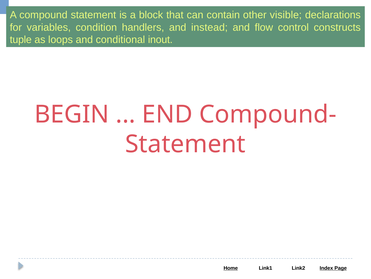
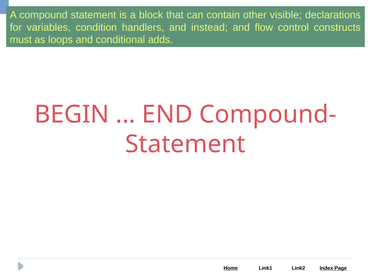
tuple: tuple -> must
inout: inout -> adds
